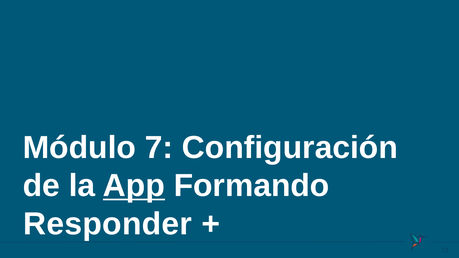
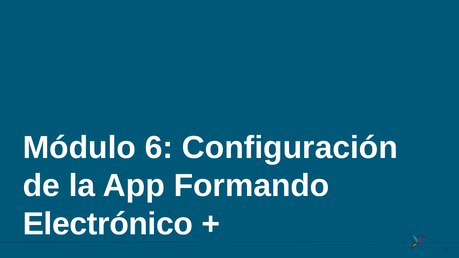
7: 7 -> 6
App underline: present -> none
Responder: Responder -> Electrónico
